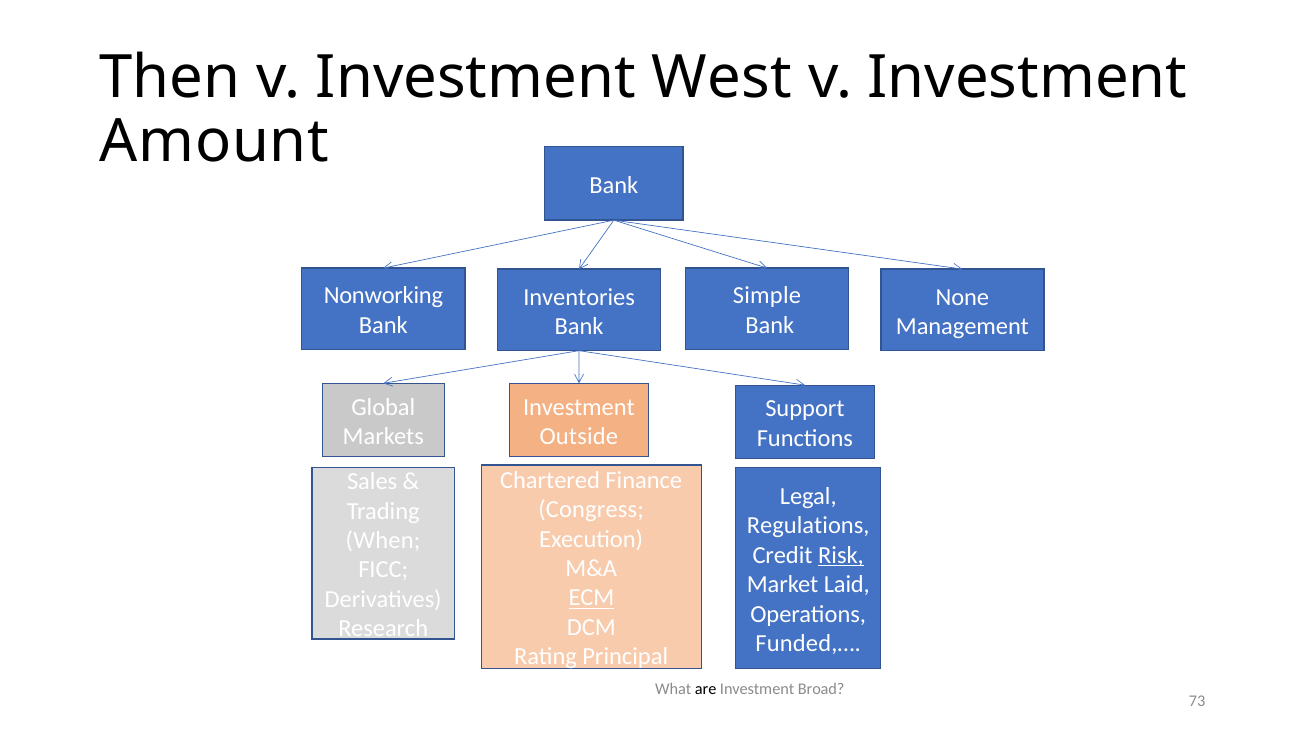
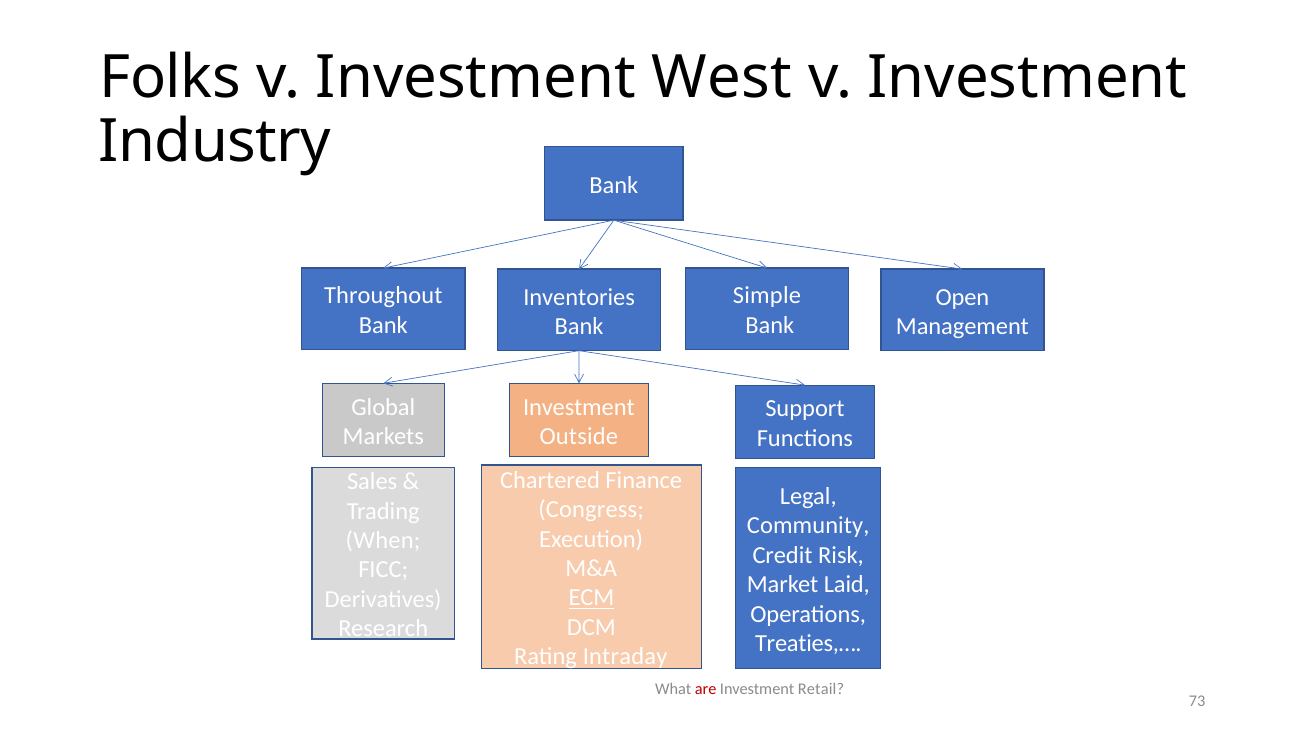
Then: Then -> Folks
Amount: Amount -> Industry
Nonworking: Nonworking -> Throughout
None: None -> Open
Regulations: Regulations -> Community
Risk underline: present -> none
Funded,…: Funded,… -> Treaties,…
Principal: Principal -> Intraday
are colour: black -> red
Broad: Broad -> Retail
